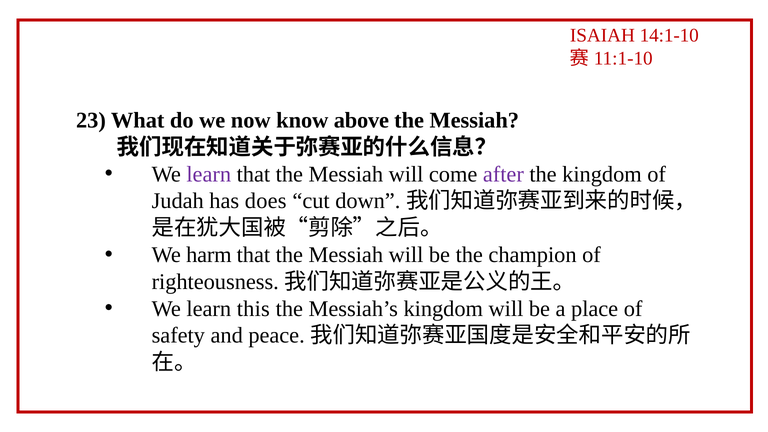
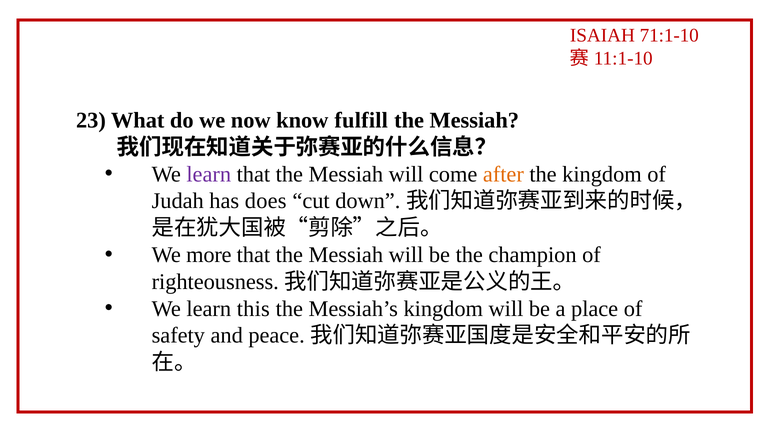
14:1-10: 14:1-10 -> 71:1-10
above: above -> fulfill
after colour: purple -> orange
harm: harm -> more
